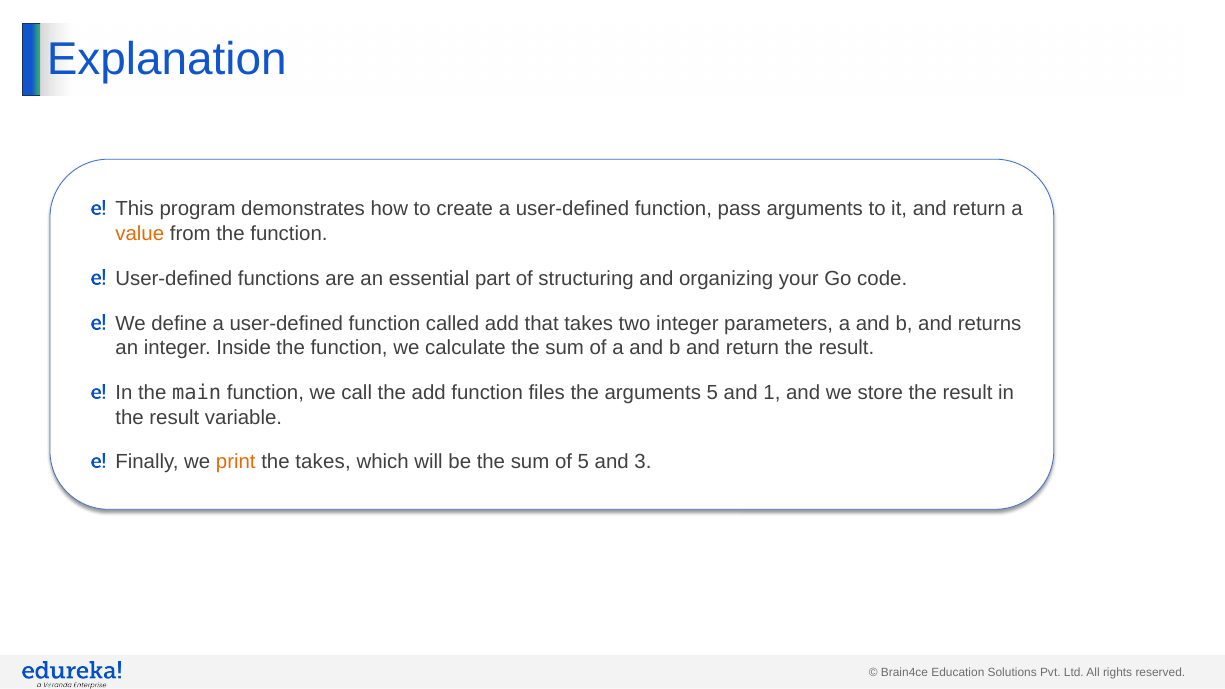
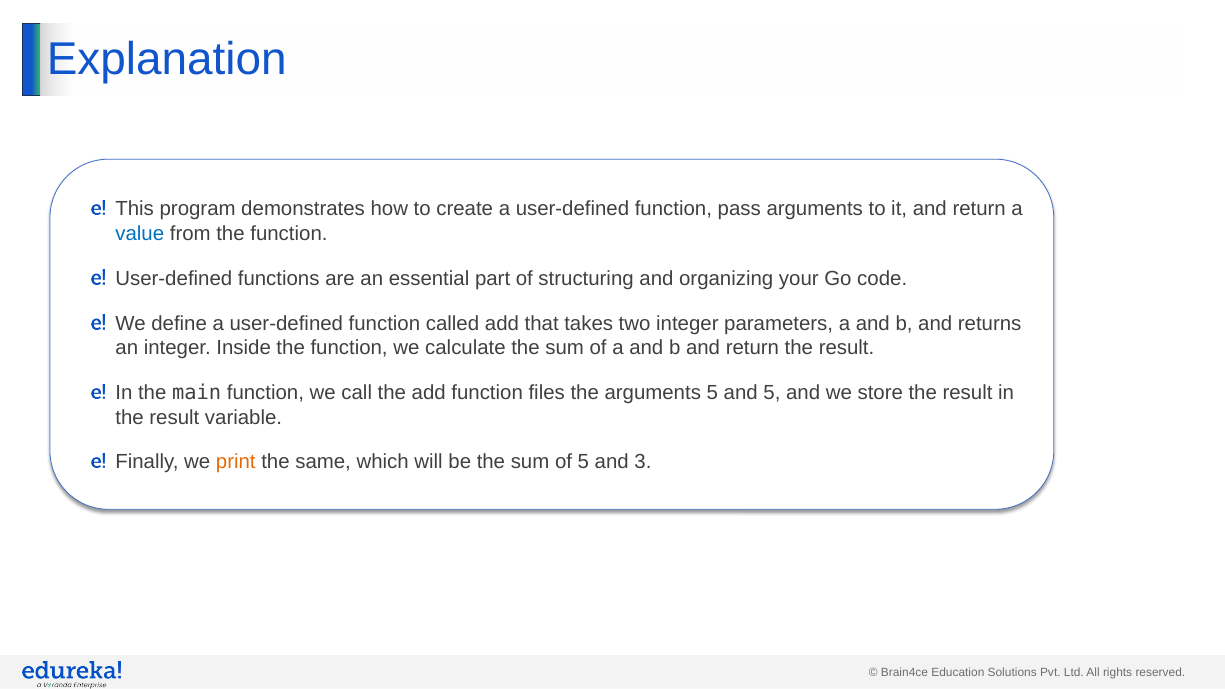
value colour: orange -> blue
and 1: 1 -> 5
the takes: takes -> same
